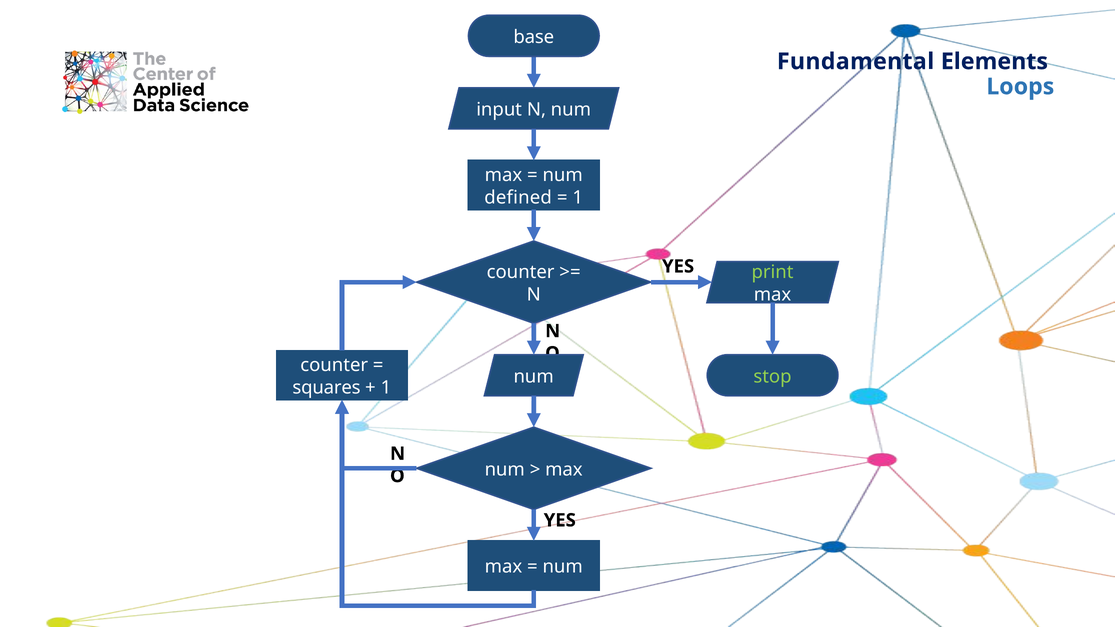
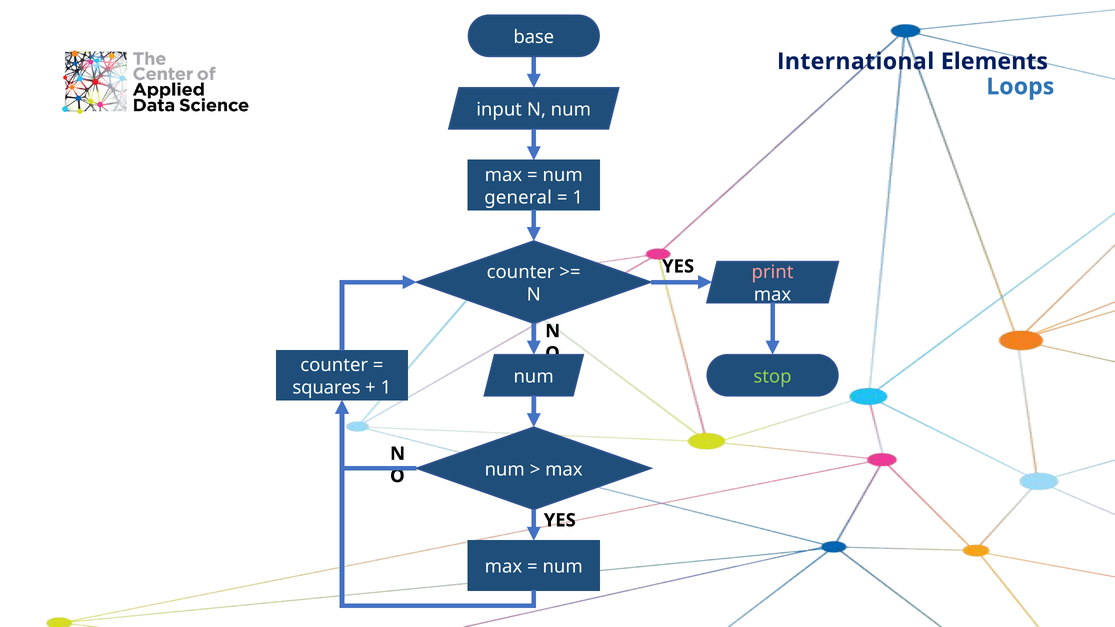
Fundamental: Fundamental -> International
defined: defined -> general
print colour: light green -> pink
